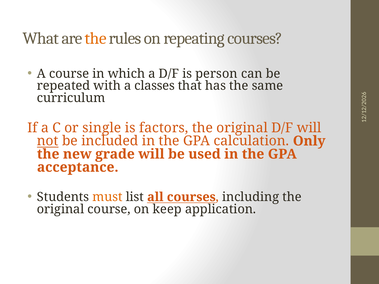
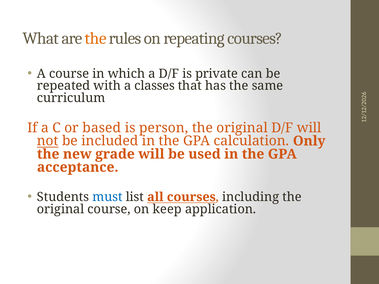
person: person -> private
single: single -> based
factors: factors -> person
must colour: orange -> blue
